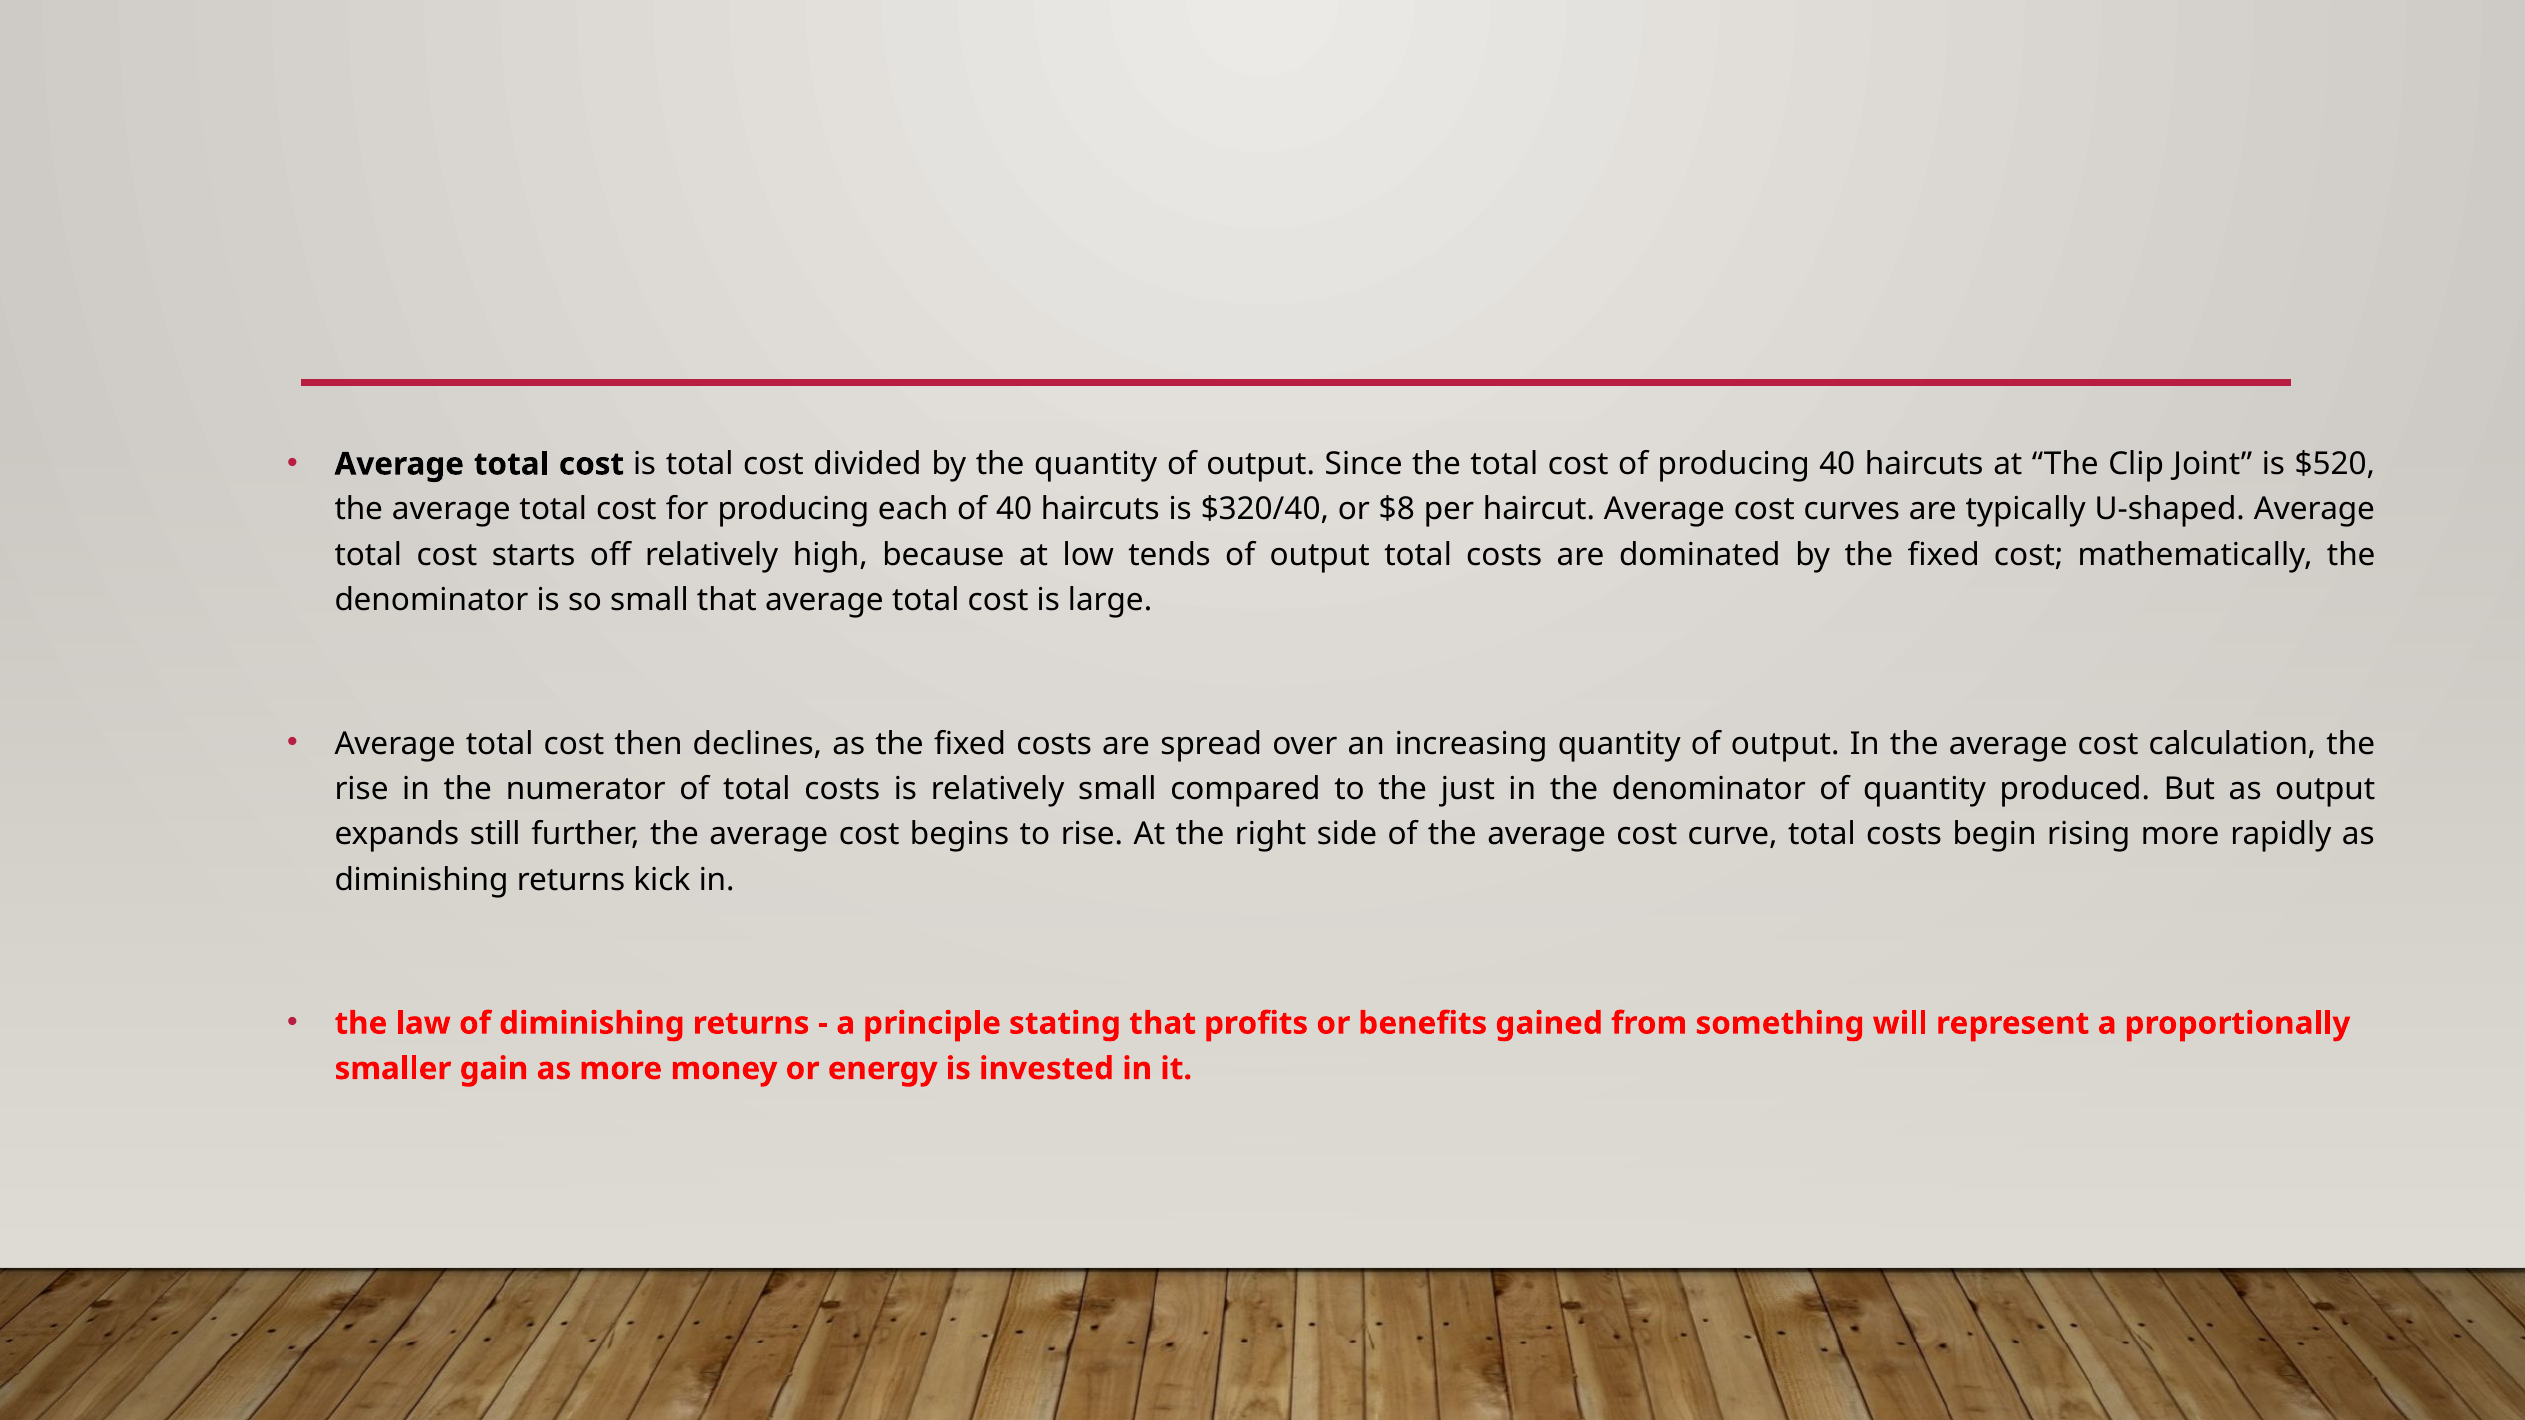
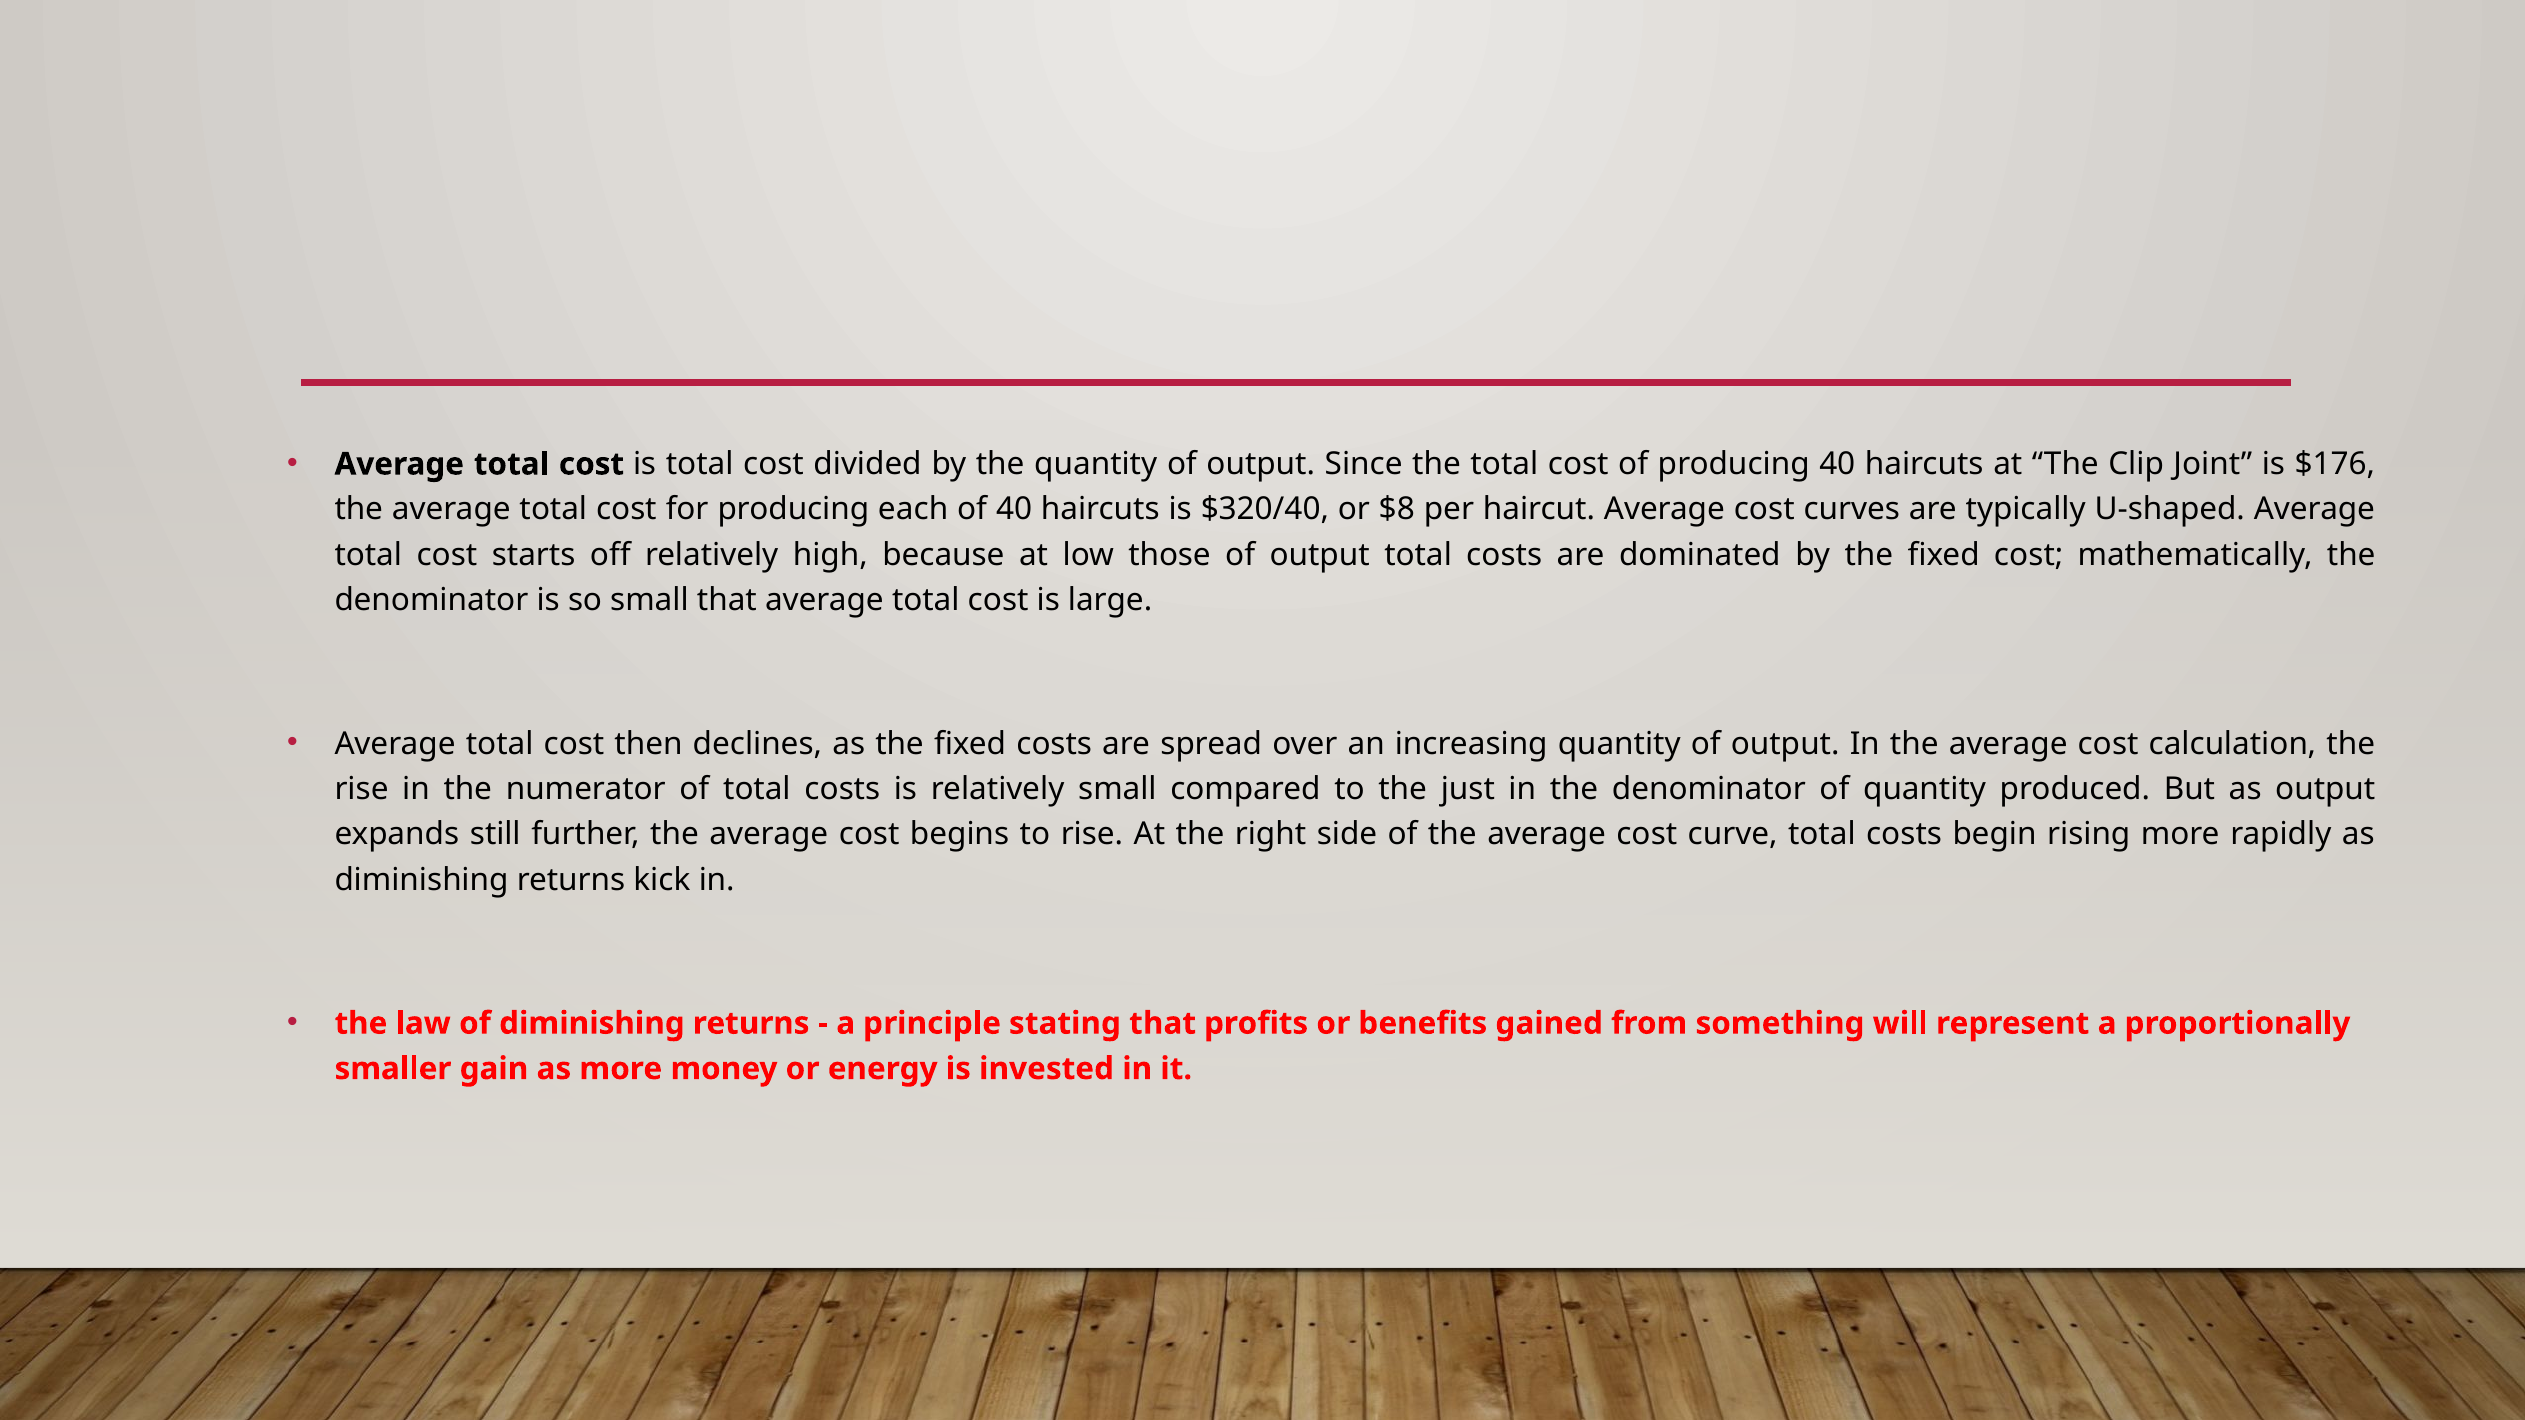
$520: $520 -> $176
tends: tends -> those
